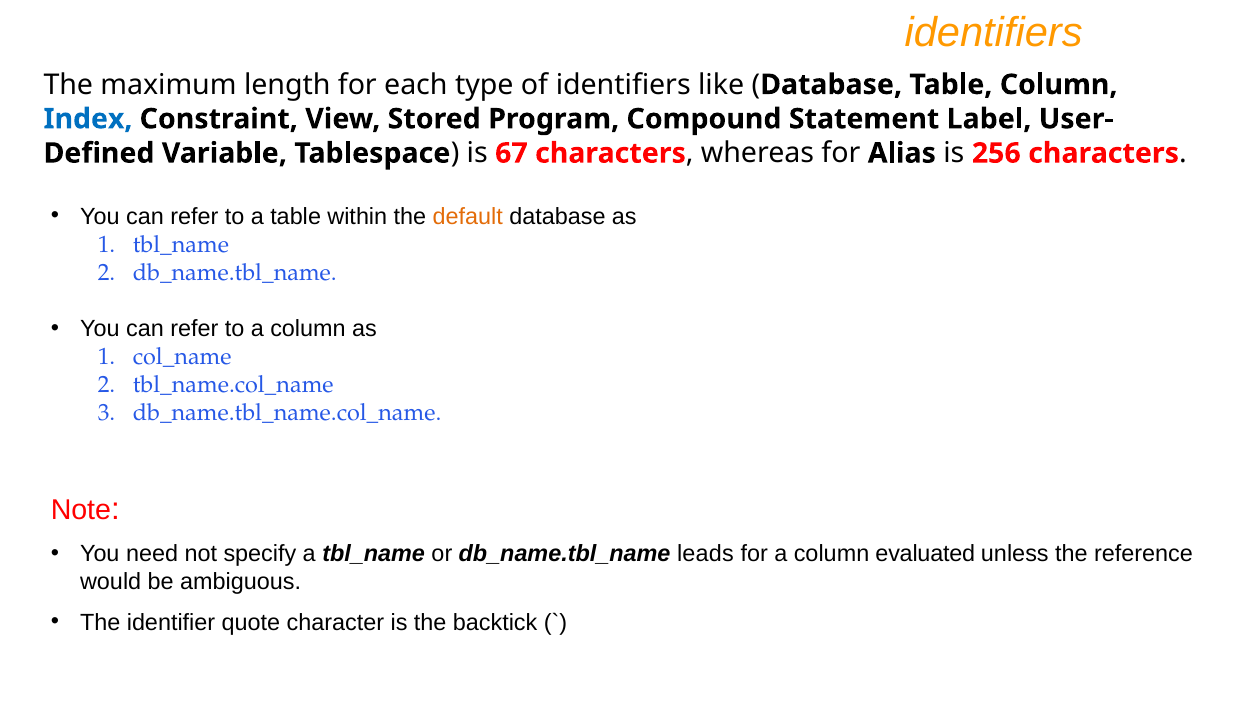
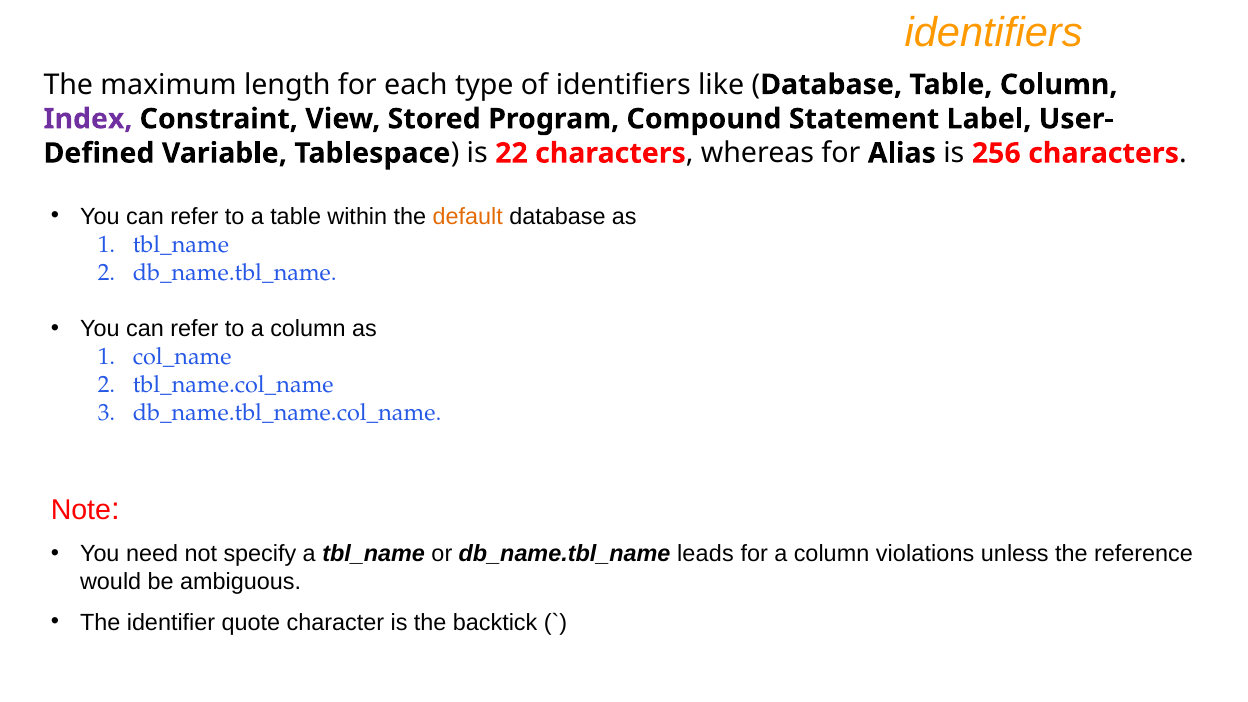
Index colour: blue -> purple
67: 67 -> 22
evaluated: evaluated -> violations
